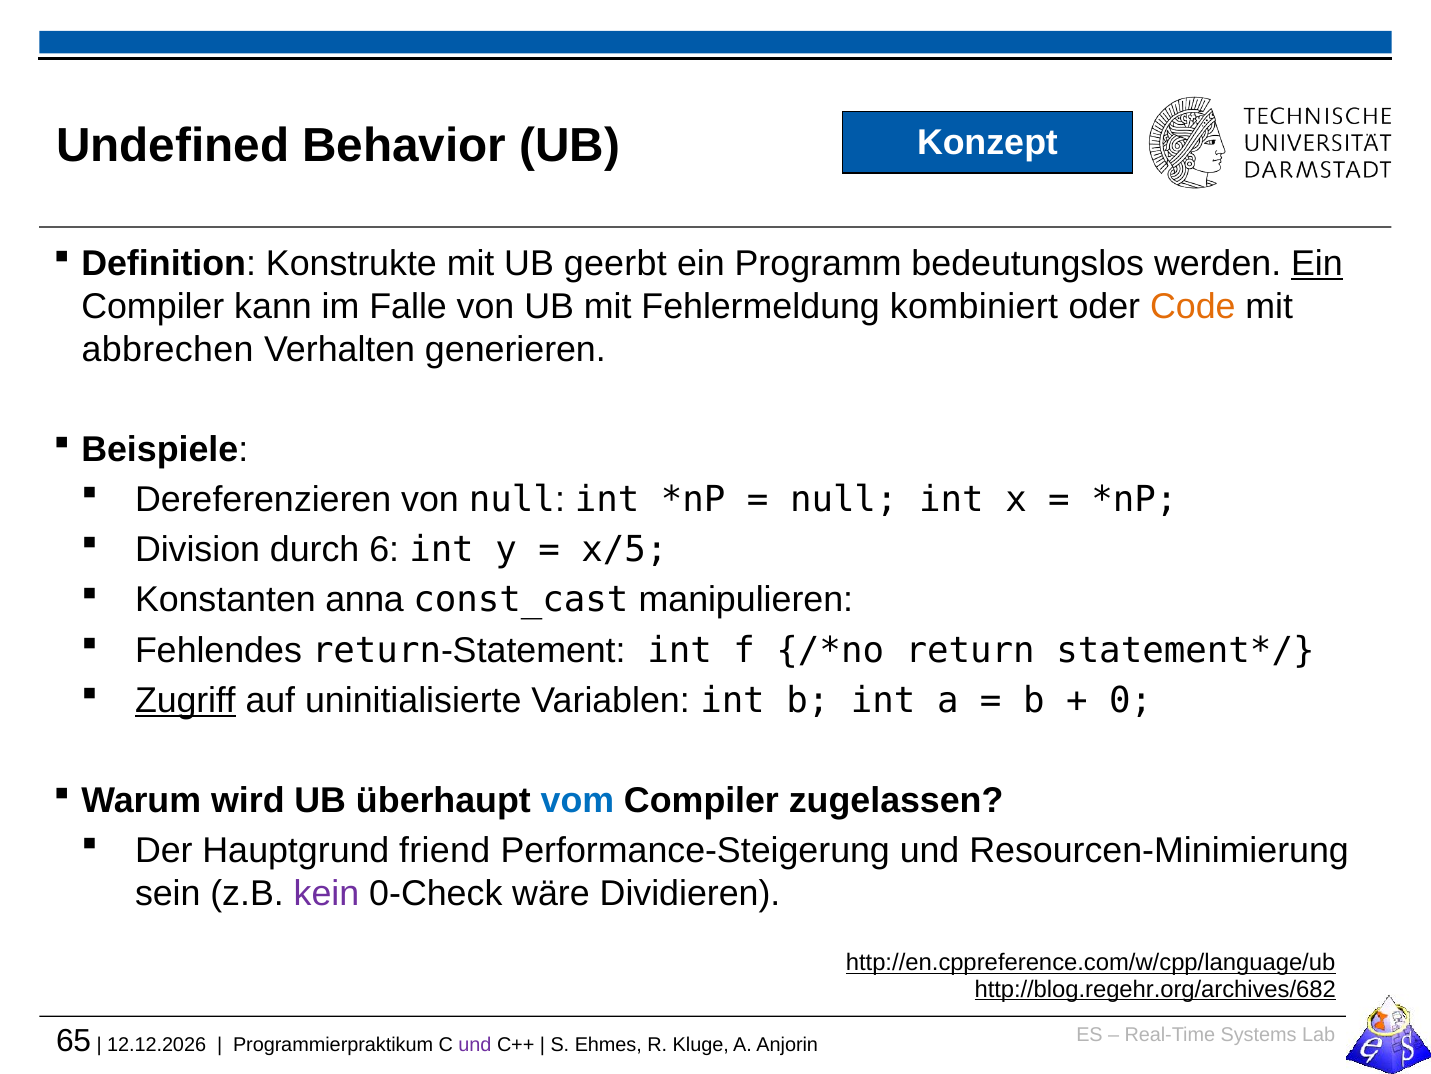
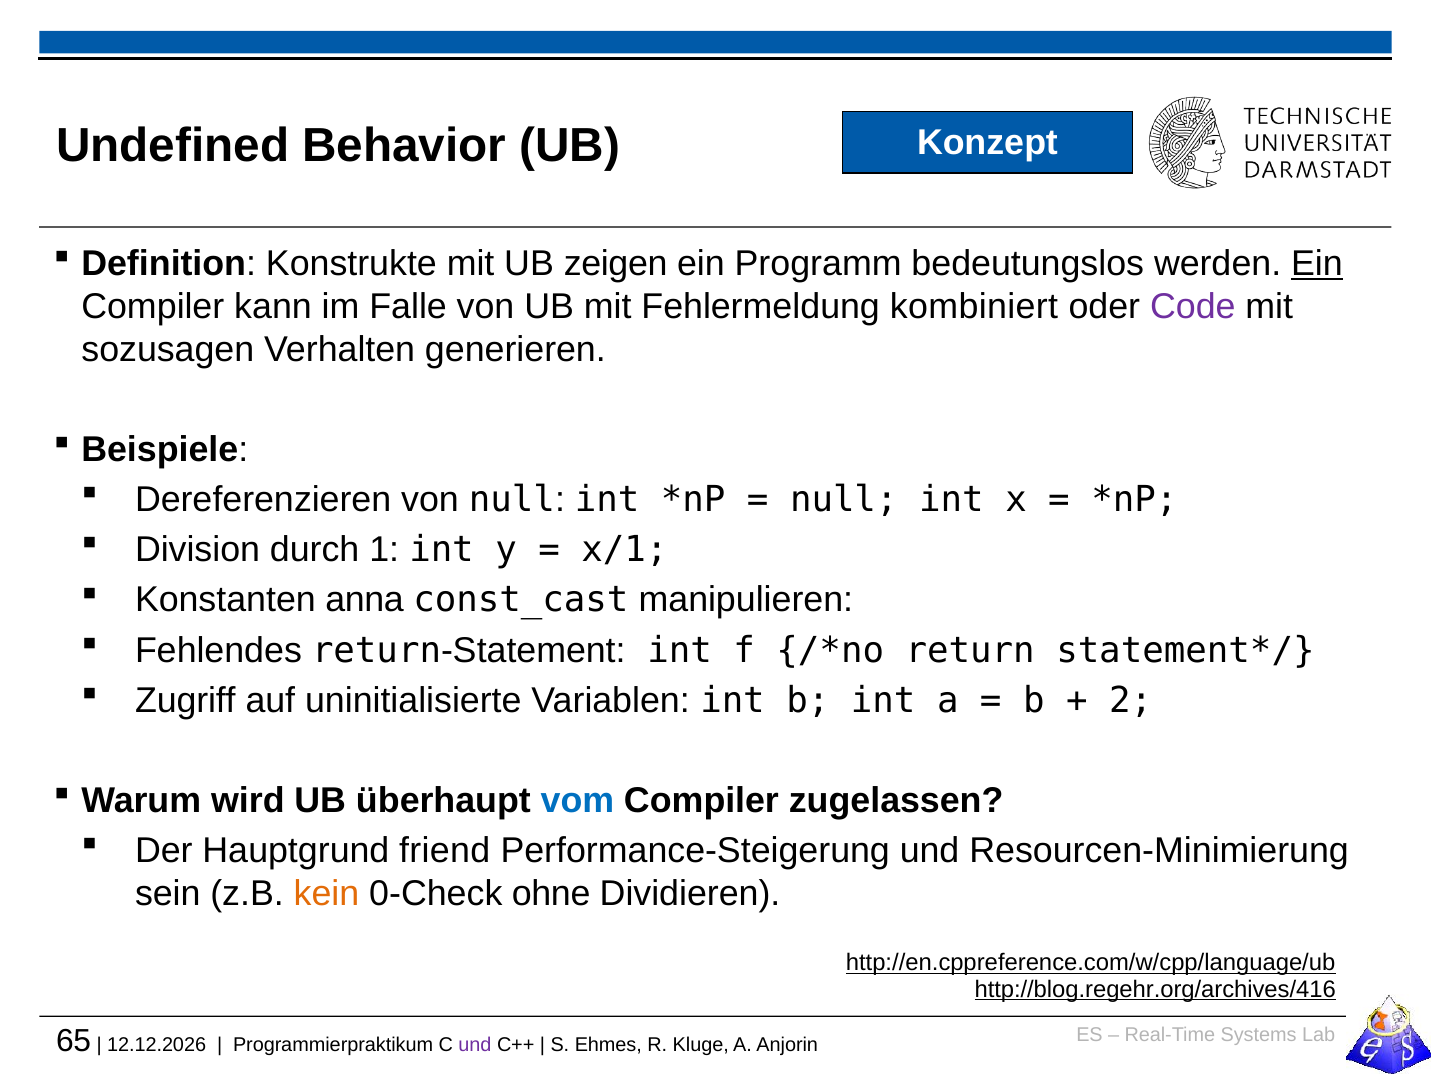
geerbt: geerbt -> zeigen
Code colour: orange -> purple
abbrechen: abbrechen -> sozusagen
6: 6 -> 1
x/5: x/5 -> x/1
Zugriff underline: present -> none
0: 0 -> 2
kein colour: purple -> orange
wäre: wäre -> ohne
http://blog.regehr.org/archives/682: http://blog.regehr.org/archives/682 -> http://blog.regehr.org/archives/416
